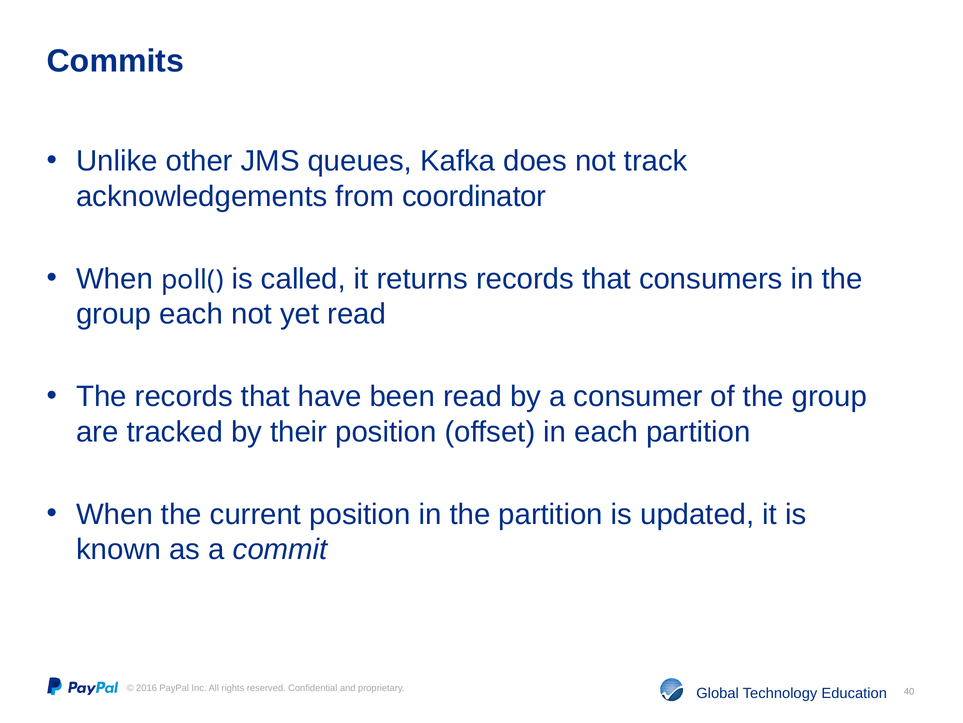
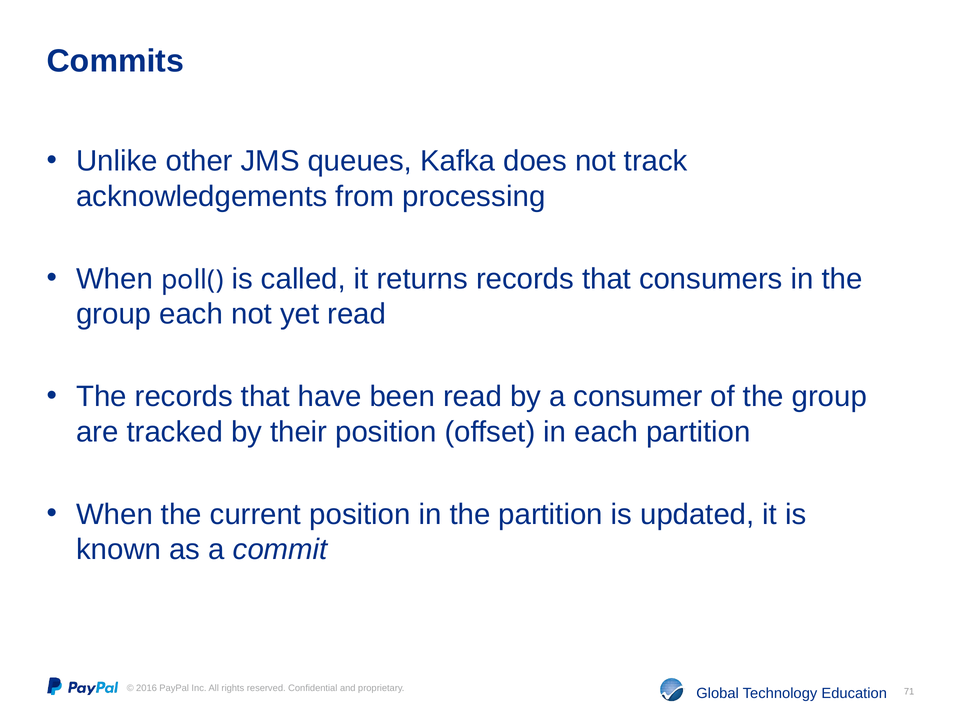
coordinator: coordinator -> processing
40: 40 -> 71
